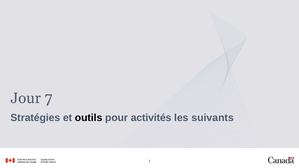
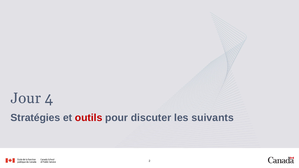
7: 7 -> 4
outils colour: black -> red
activités: activités -> discuter
